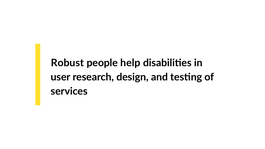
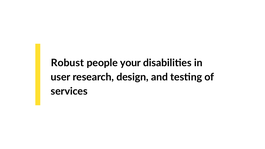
help: help -> your
